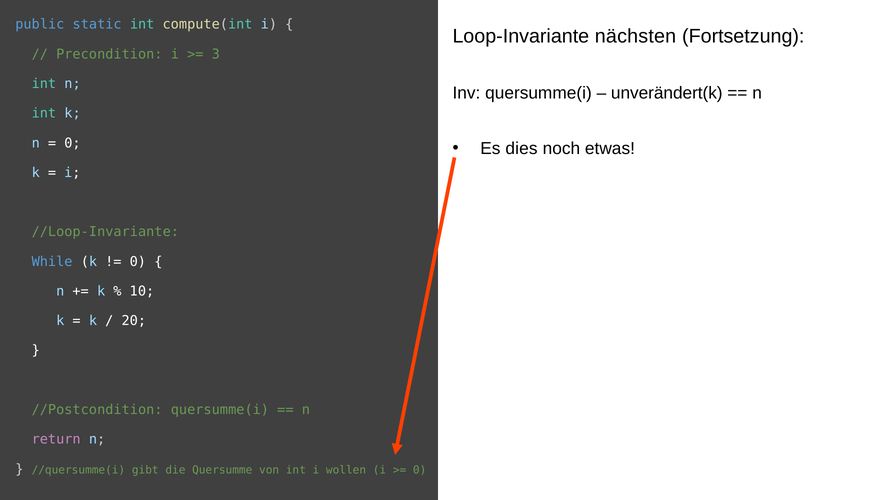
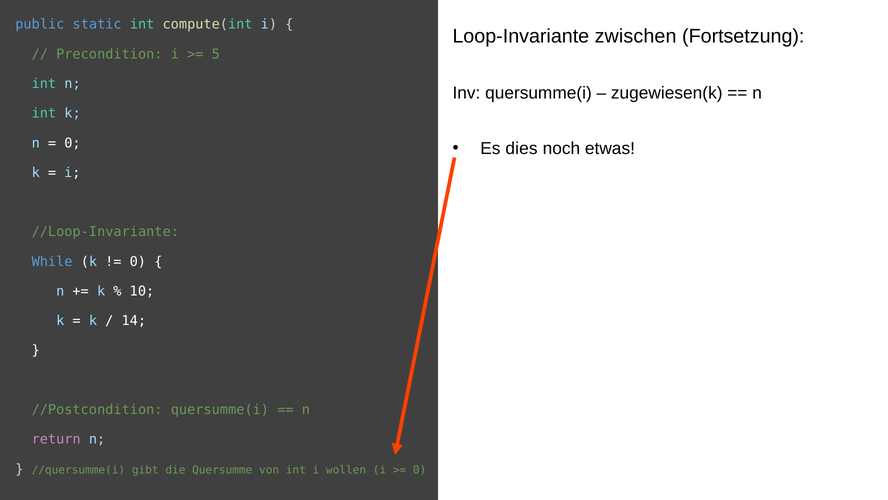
nächsten: nächsten -> zwischen
3: 3 -> 5
unverändert(k: unverändert(k -> zugewiesen(k
20: 20 -> 14
